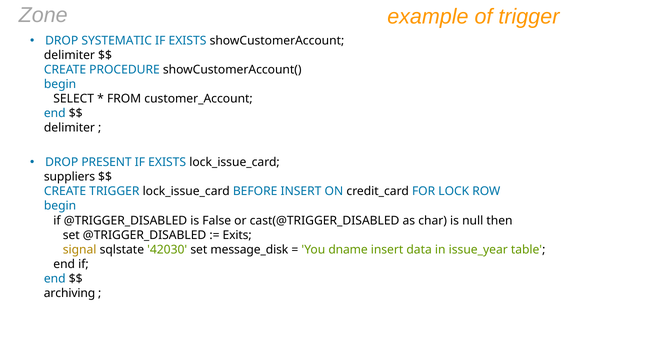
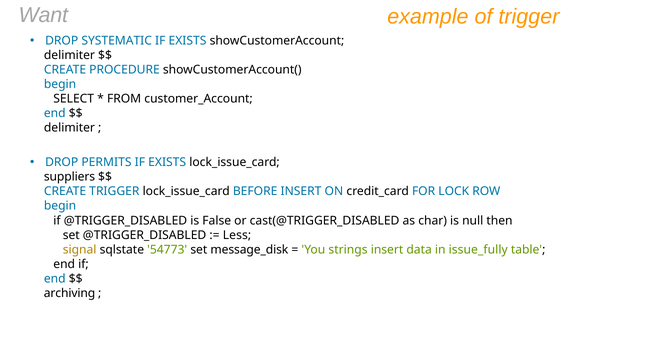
Zone: Zone -> Want
PRESENT: PRESENT -> PERMITS
Exits: Exits -> Less
42030: 42030 -> 54773
dname: dname -> strings
issue_year: issue_year -> issue_fully
